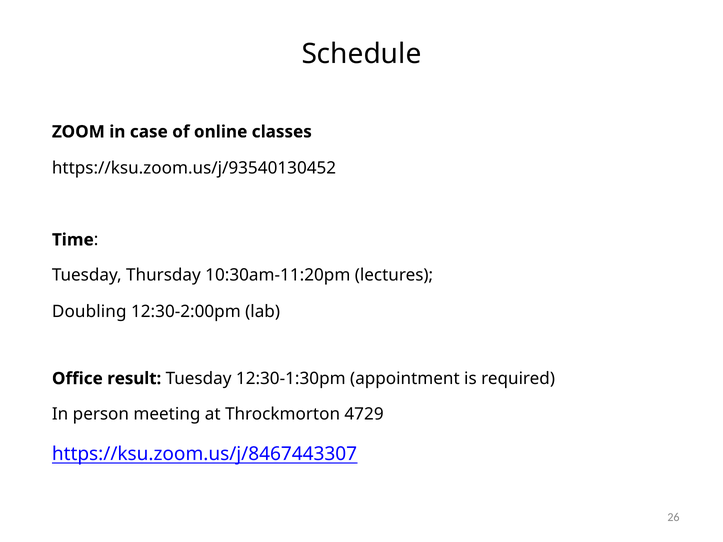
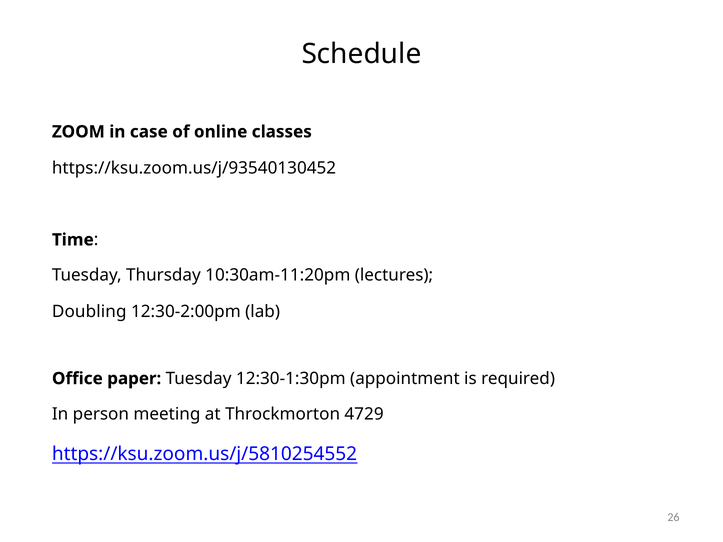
result: result -> paper
https://ksu.zoom.us/j/8467443307: https://ksu.zoom.us/j/8467443307 -> https://ksu.zoom.us/j/5810254552
